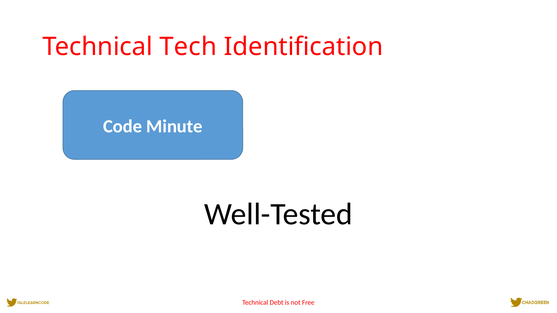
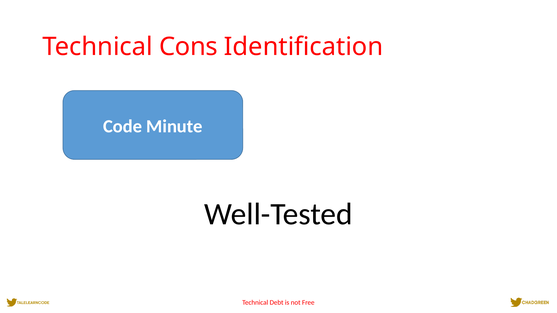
Tech: Tech -> Cons
